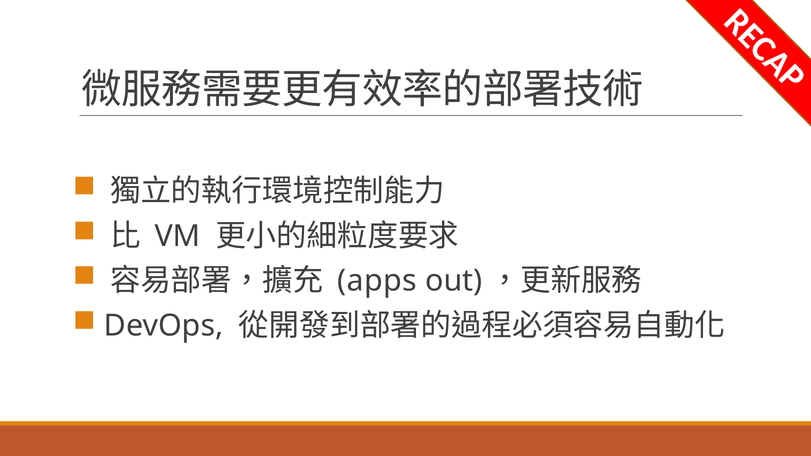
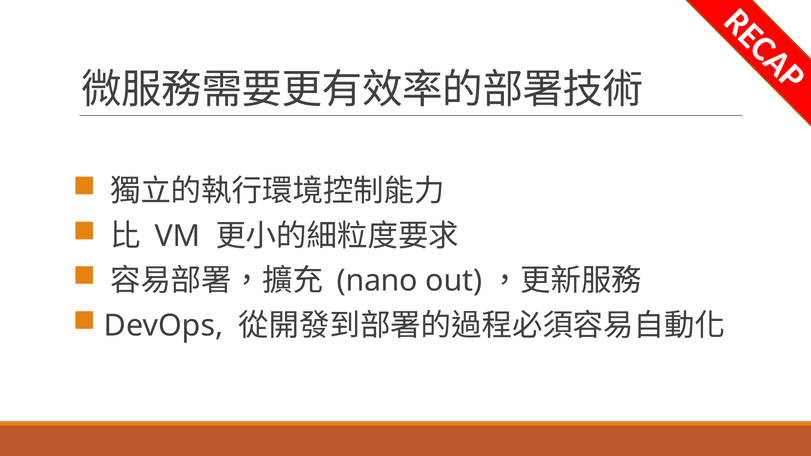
apps: apps -> nano
